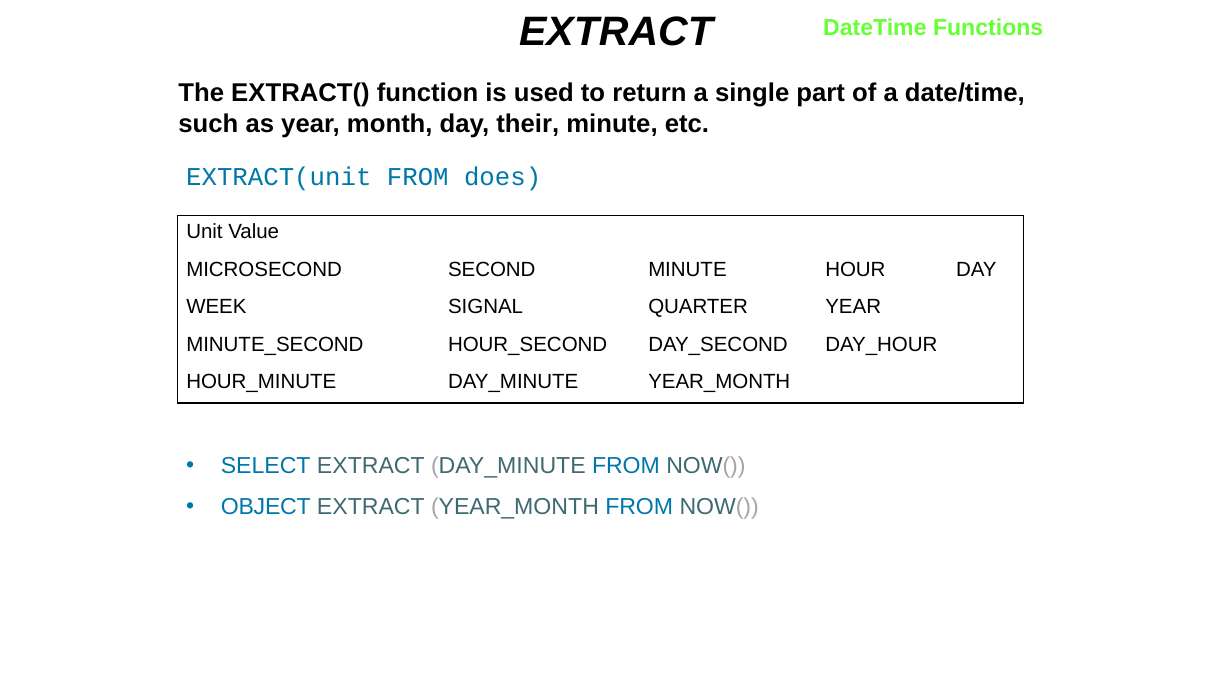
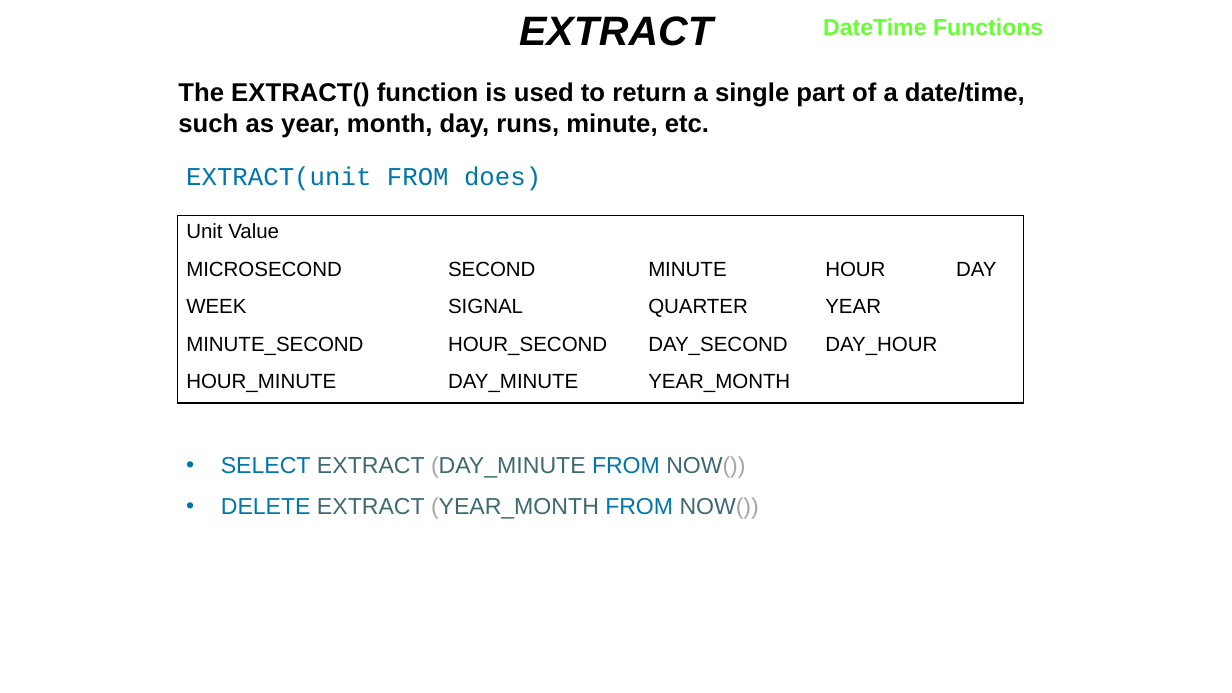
their: their -> runs
OBJECT: OBJECT -> DELETE
